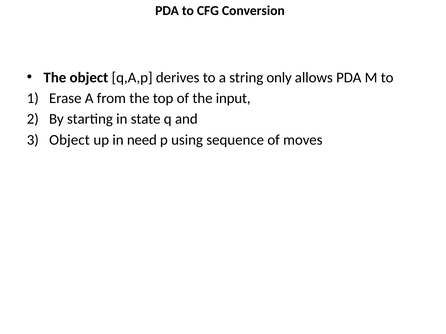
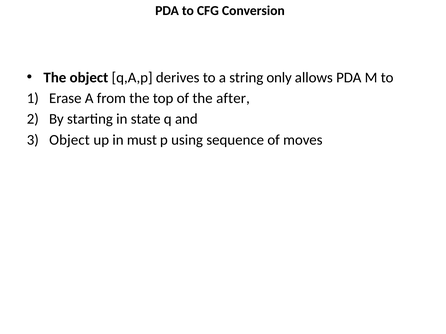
input: input -> after
need: need -> must
